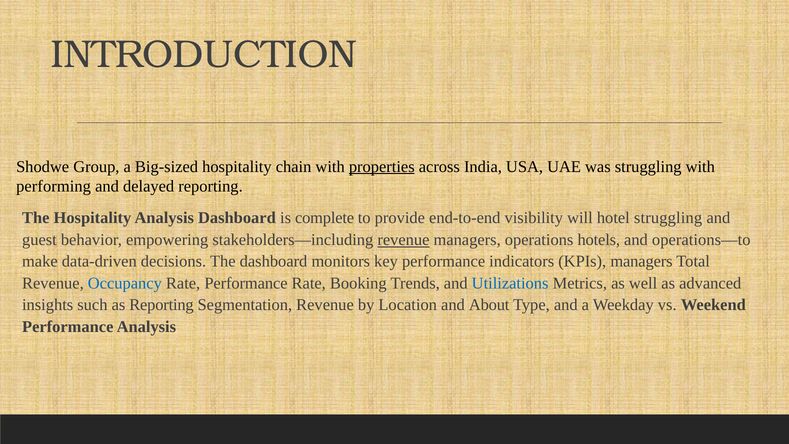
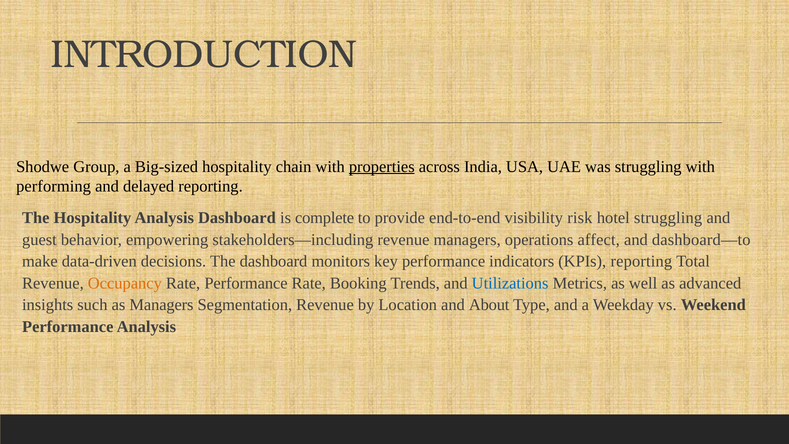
will: will -> risk
revenue at (403, 240) underline: present -> none
hotels: hotels -> affect
operations—to: operations—to -> dashboard—to
KPIs managers: managers -> reporting
Occupancy colour: blue -> orange
as Reporting: Reporting -> Managers
